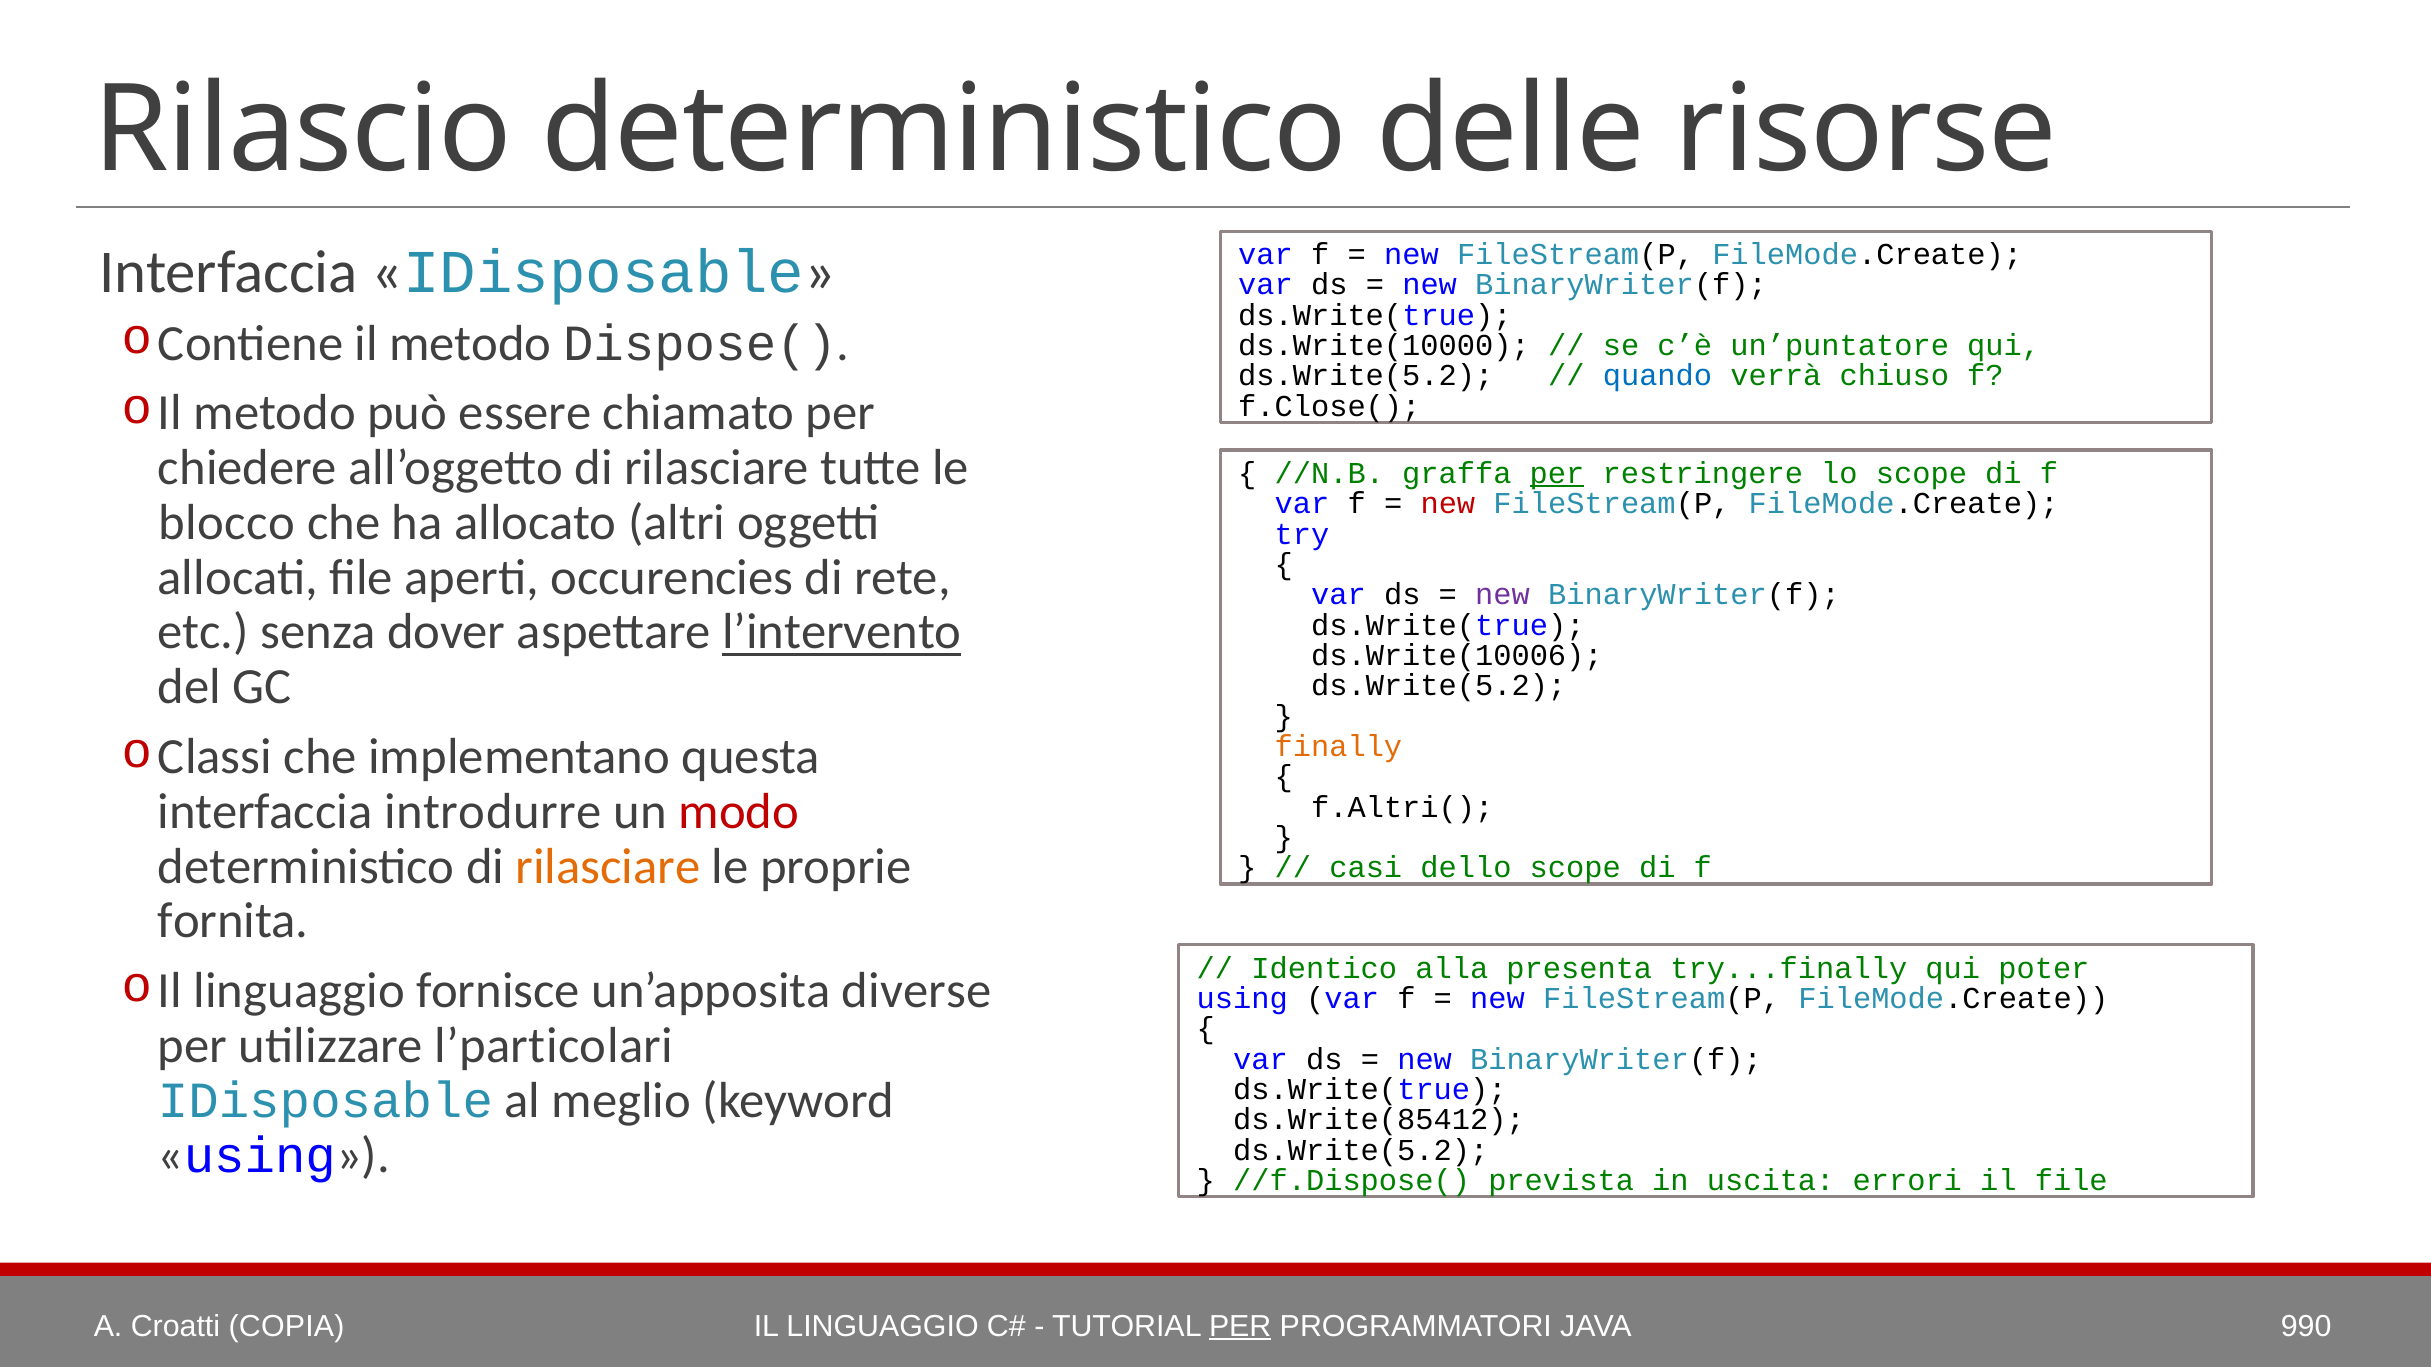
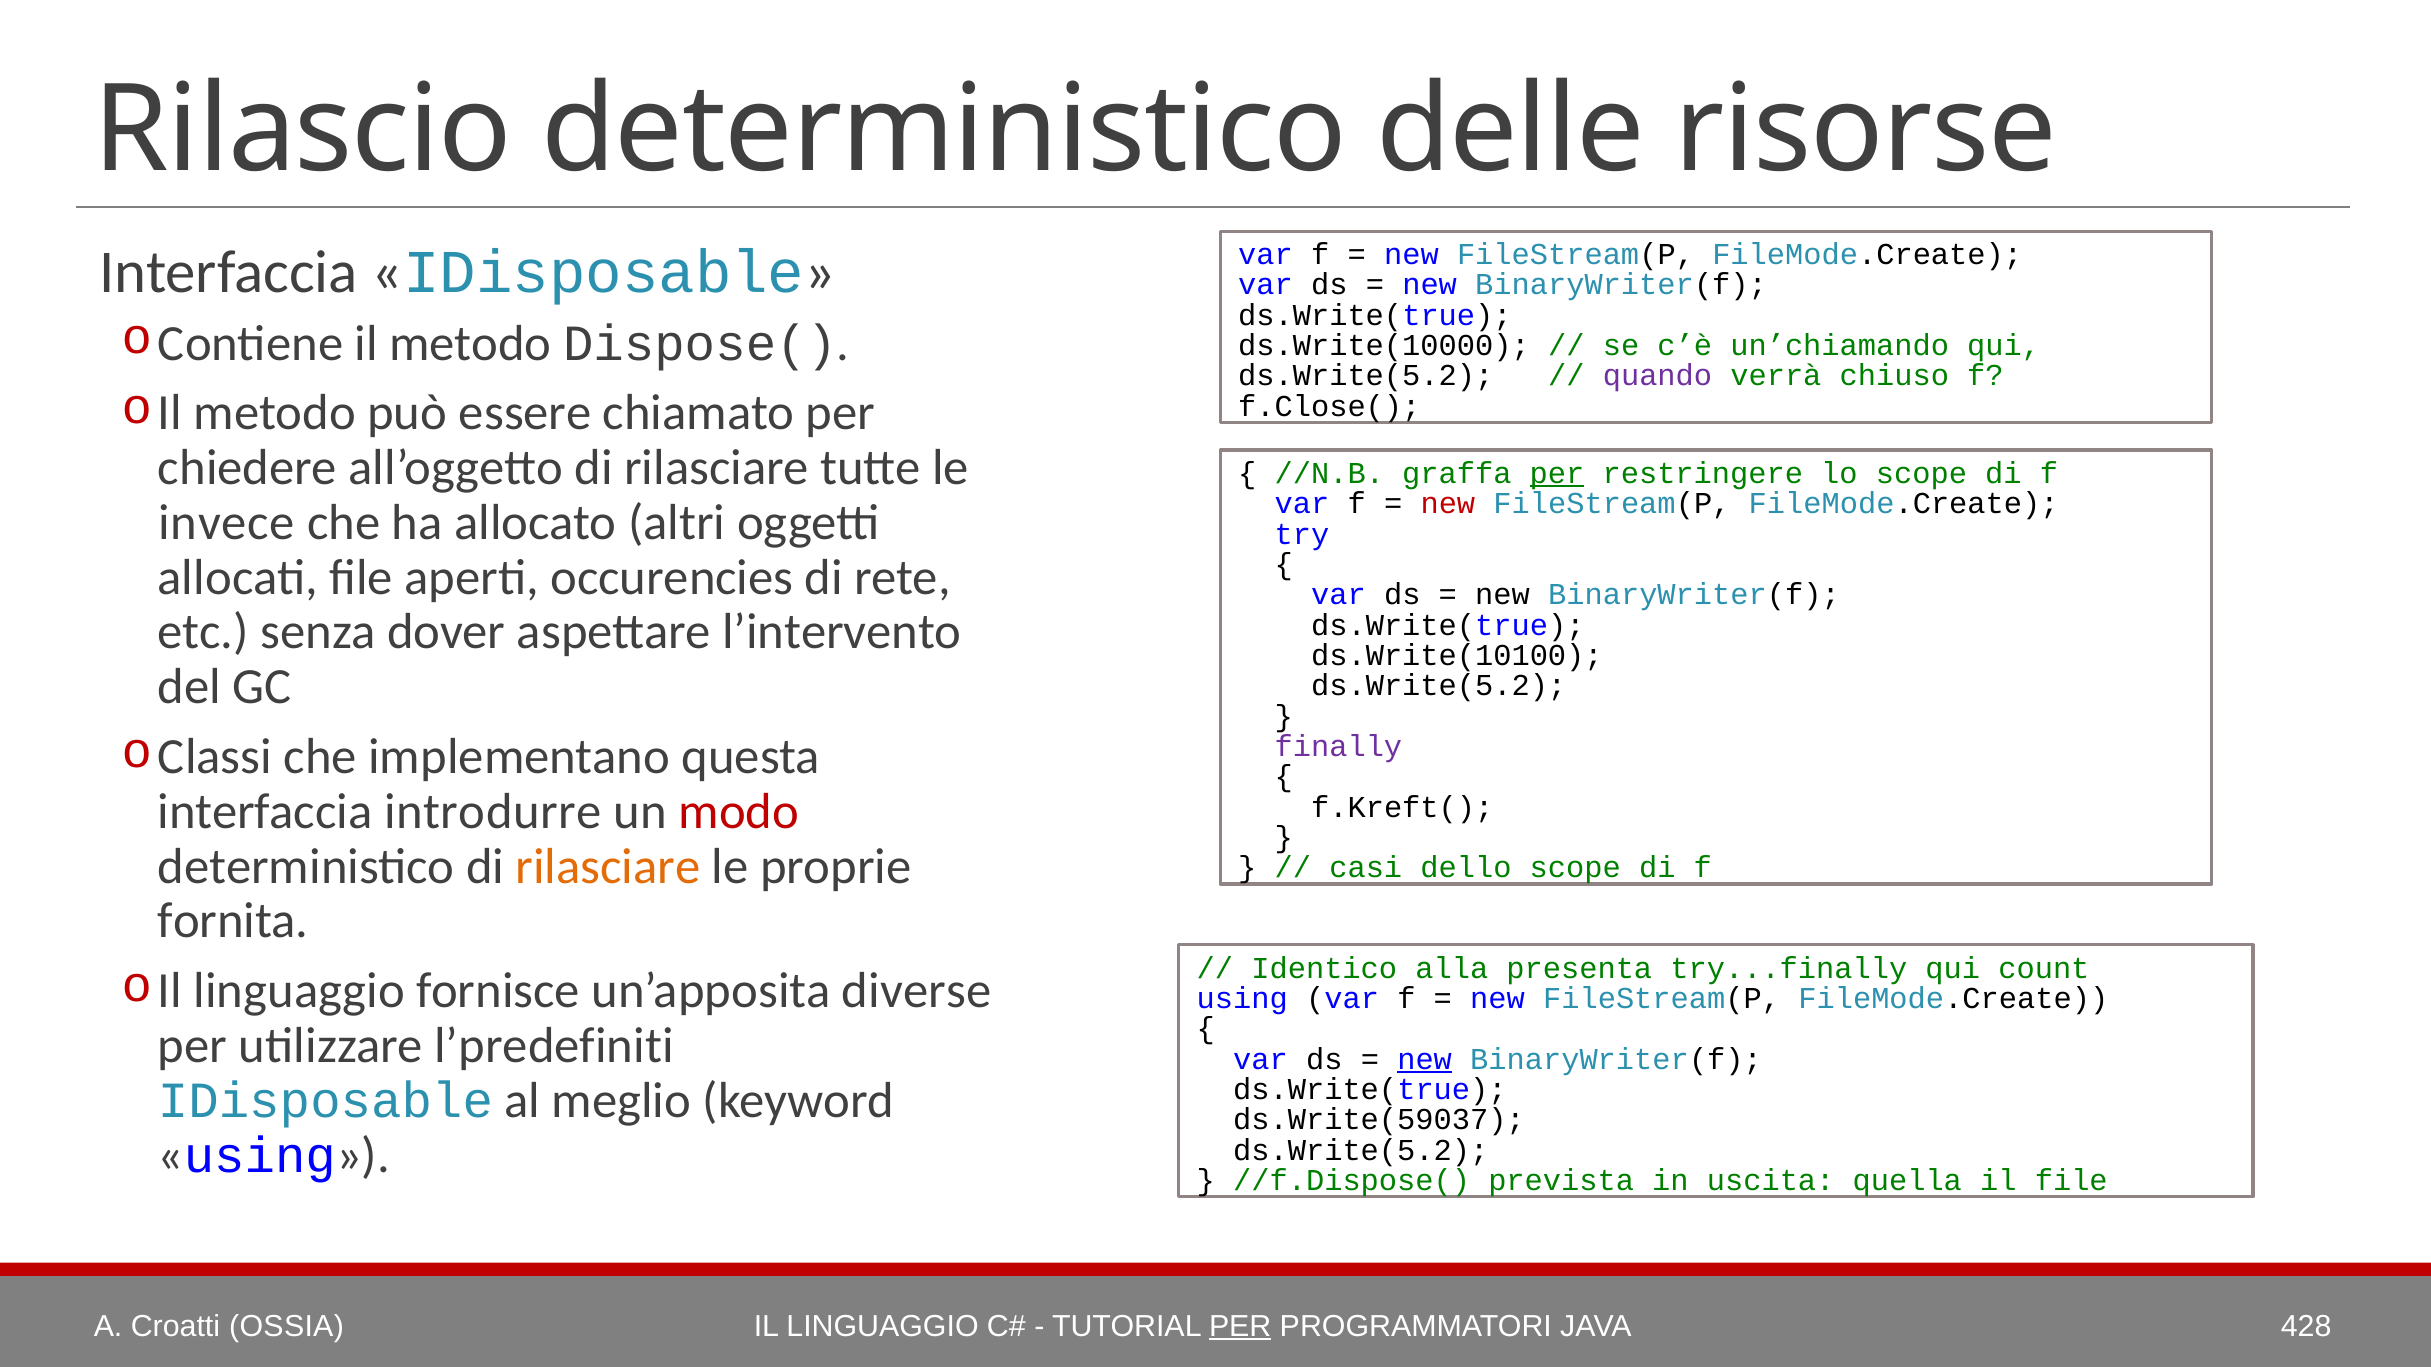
un’puntatore: un’puntatore -> un’chiamando
quando colour: blue -> purple
blocco: blocco -> invece
new at (1503, 595) colour: purple -> black
l’intervento underline: present -> none
ds.Write(10006: ds.Write(10006 -> ds.Write(10100
finally colour: orange -> purple
f.Altri(: f.Altri( -> f.Kreft(
poter: poter -> count
l’particolari: l’particolari -> l’predefiniti
new at (1425, 1060) underline: none -> present
ds.Write(85412: ds.Write(85412 -> ds.Write(59037
errori: errori -> quella
COPIA: COPIA -> OSSIA
990: 990 -> 428
